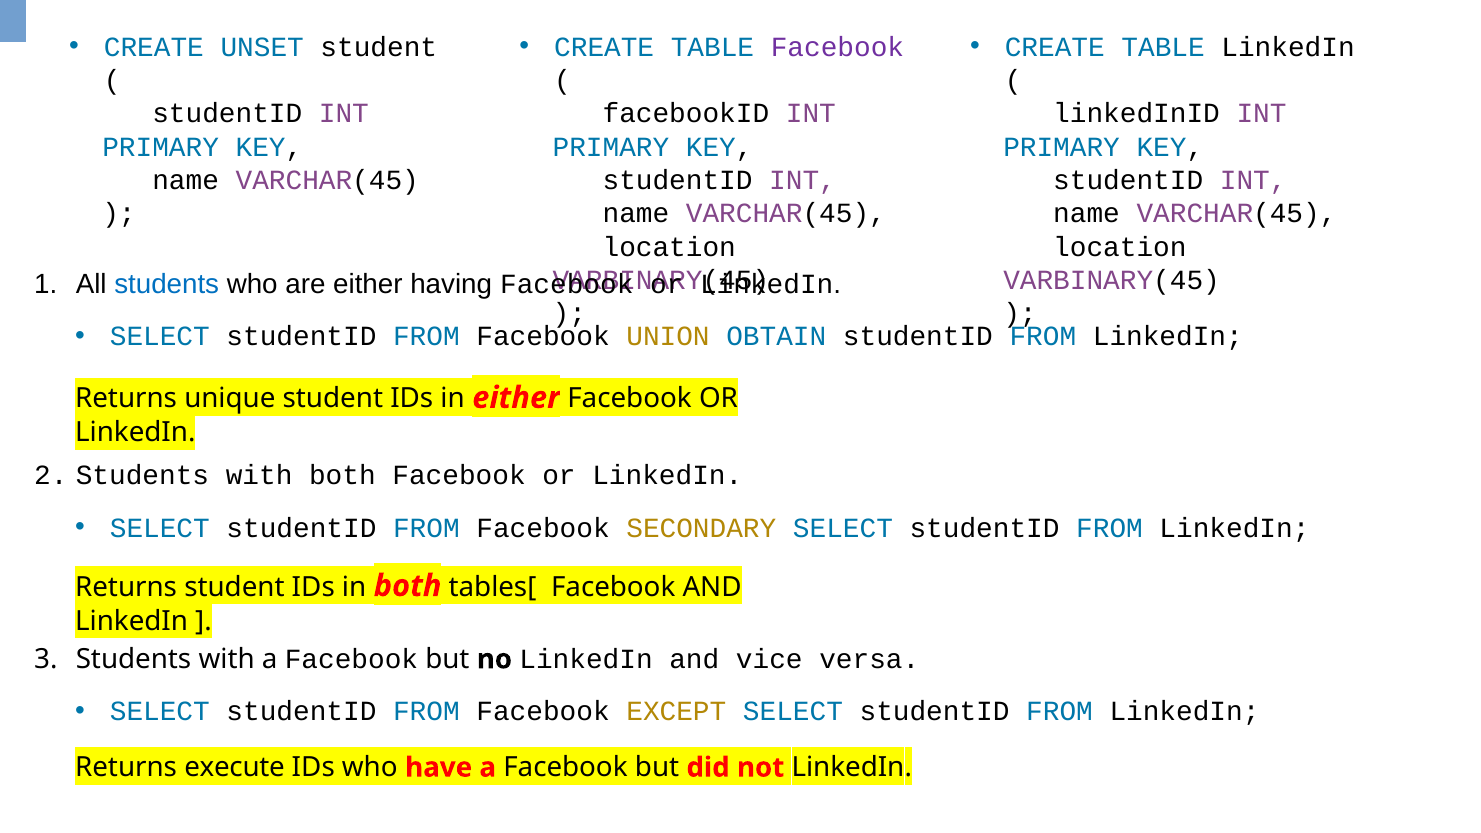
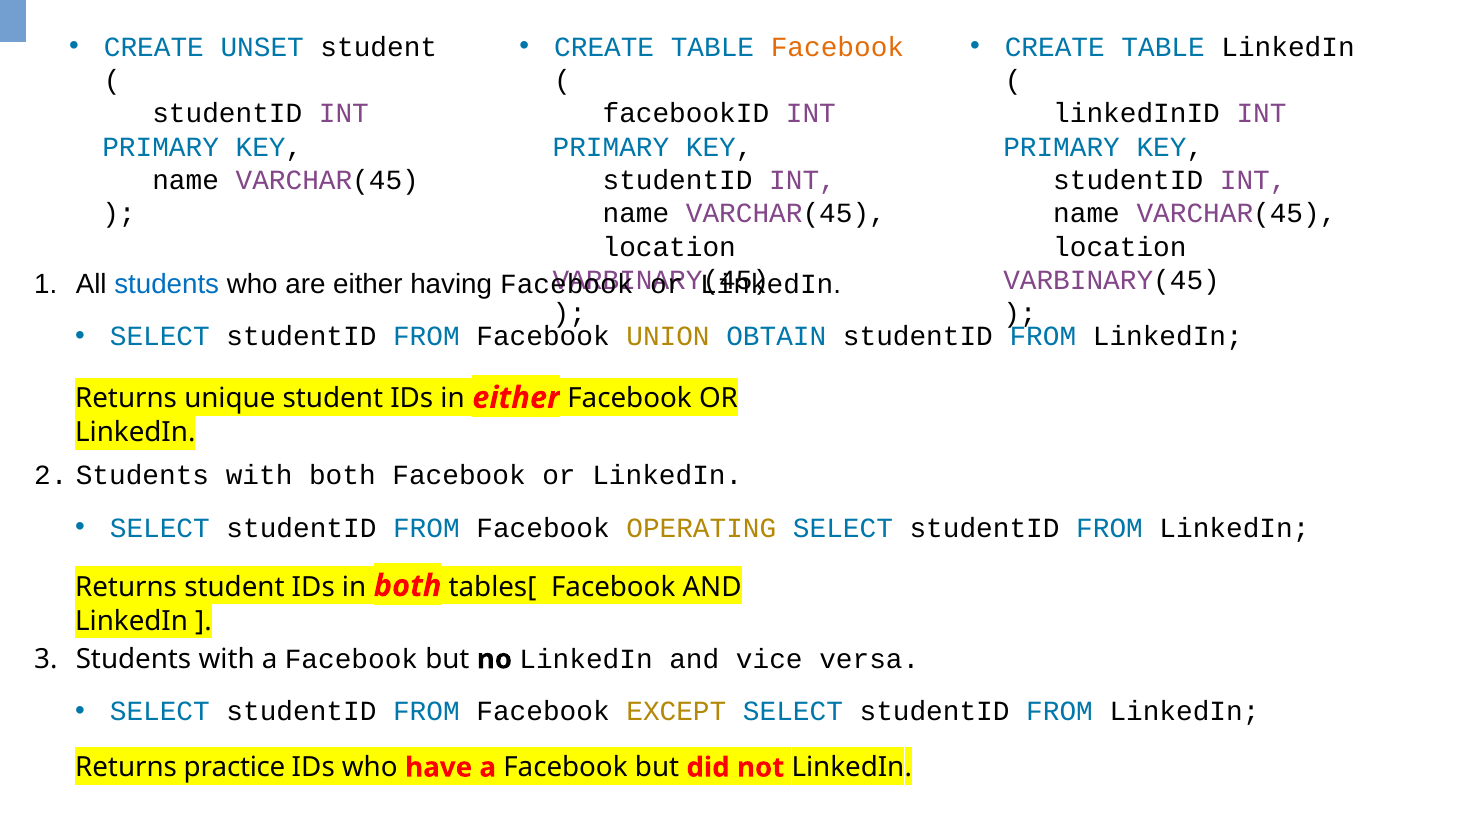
Facebook at (837, 47) colour: purple -> orange
SECONDARY: SECONDARY -> OPERATING
execute: execute -> practice
